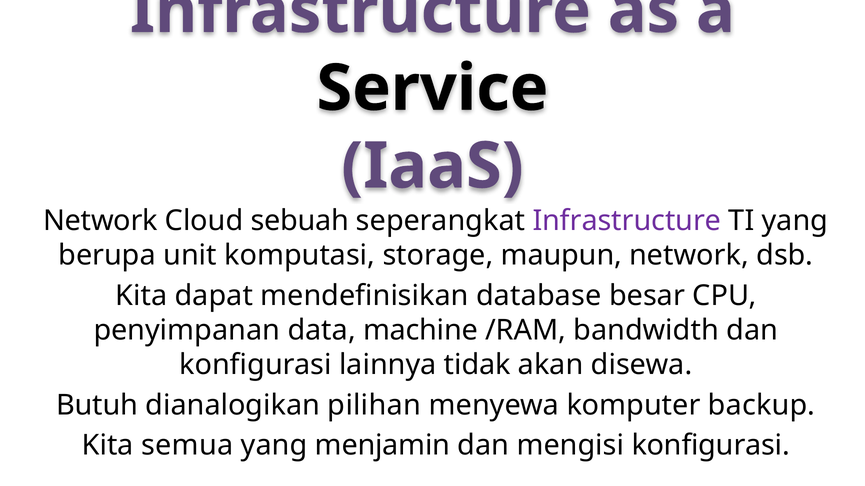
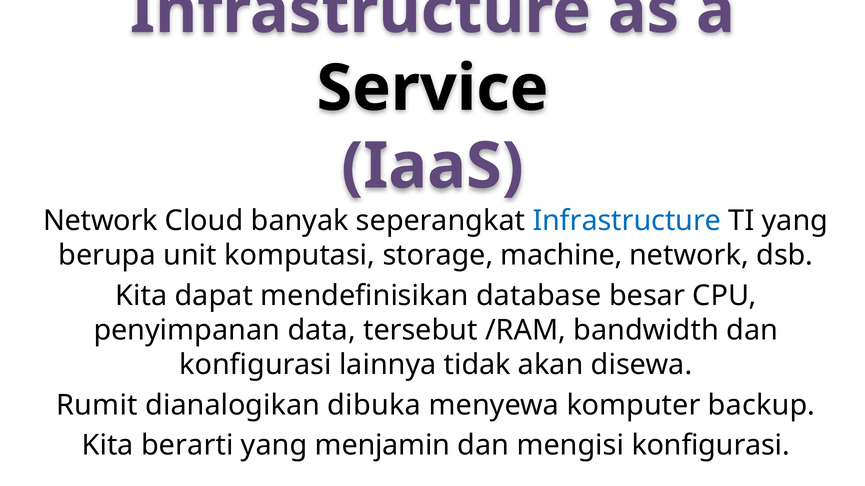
sebuah: sebuah -> banyak
Infrastructure at (627, 221) colour: purple -> blue
maupun: maupun -> machine
machine: machine -> tersebut
Butuh: Butuh -> Rumit
pilihan: pilihan -> dibuka
semua: semua -> berarti
